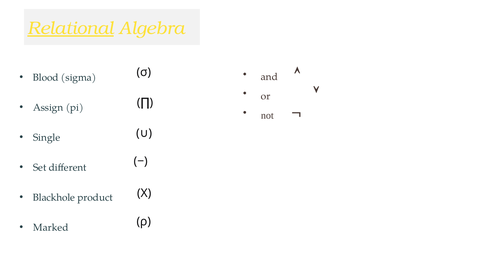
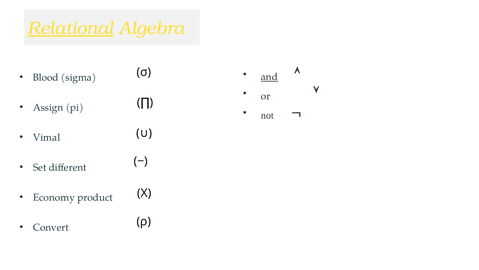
and underline: none -> present
Single: Single -> Vimal
Blackhole: Blackhole -> Economy
Marked: Marked -> Convert
